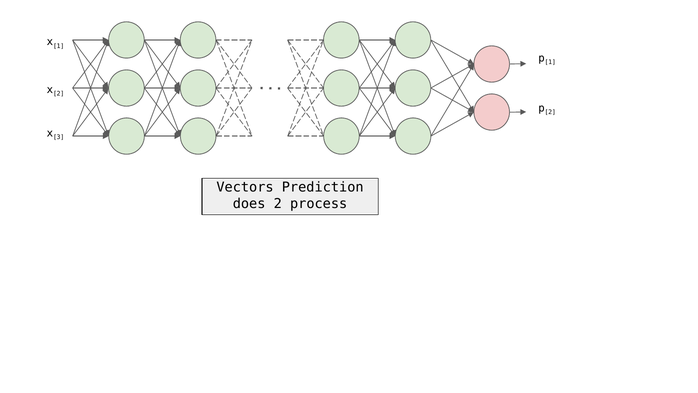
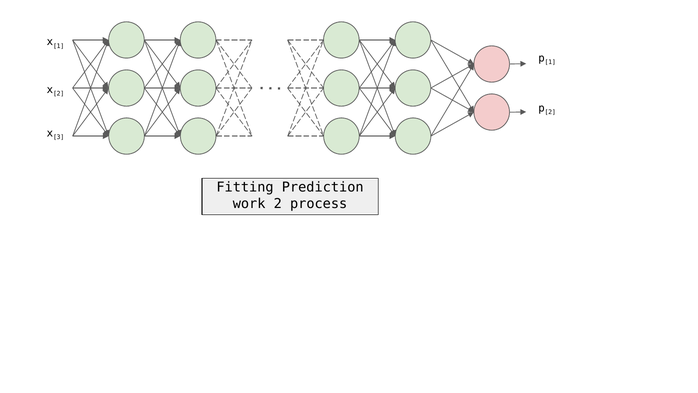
Vectors: Vectors -> Fitting
does: does -> work
